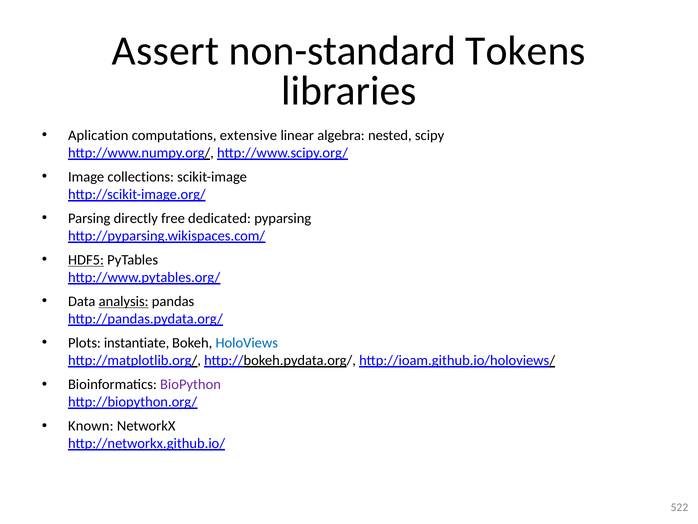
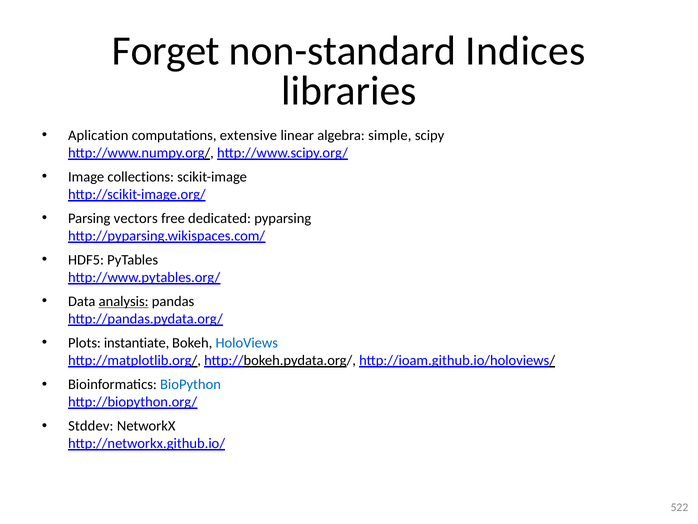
Assert: Assert -> Forget
Tokens: Tokens -> Indices
nested: nested -> simple
directly: directly -> vectors
HDF5 underline: present -> none
BioPython colour: purple -> blue
Known: Known -> Stddev
